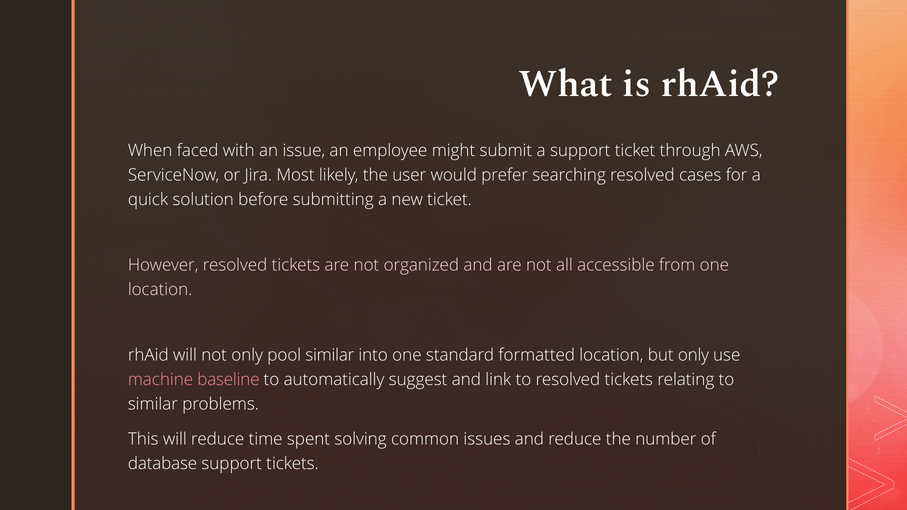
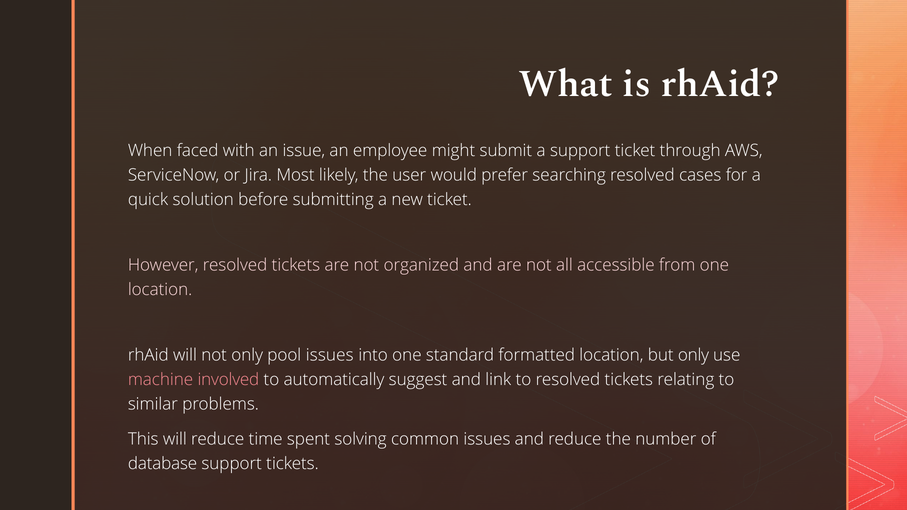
pool similar: similar -> issues
baseline: baseline -> involved
